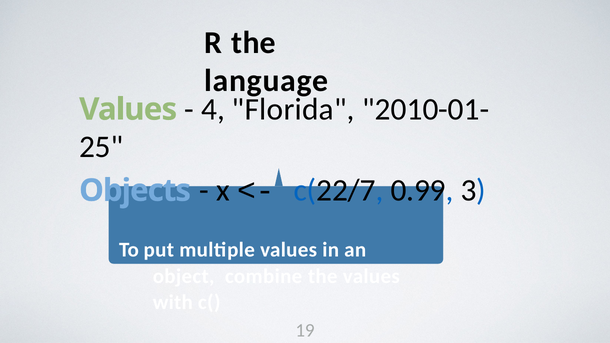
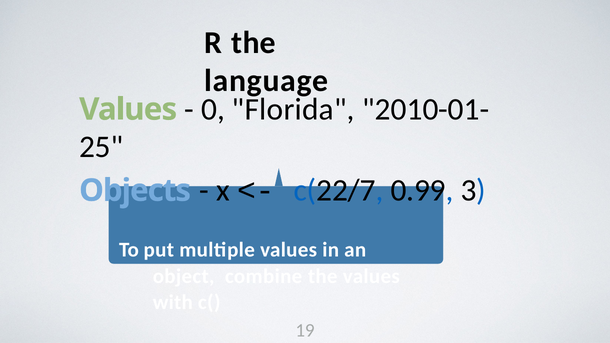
4: 4 -> 0
